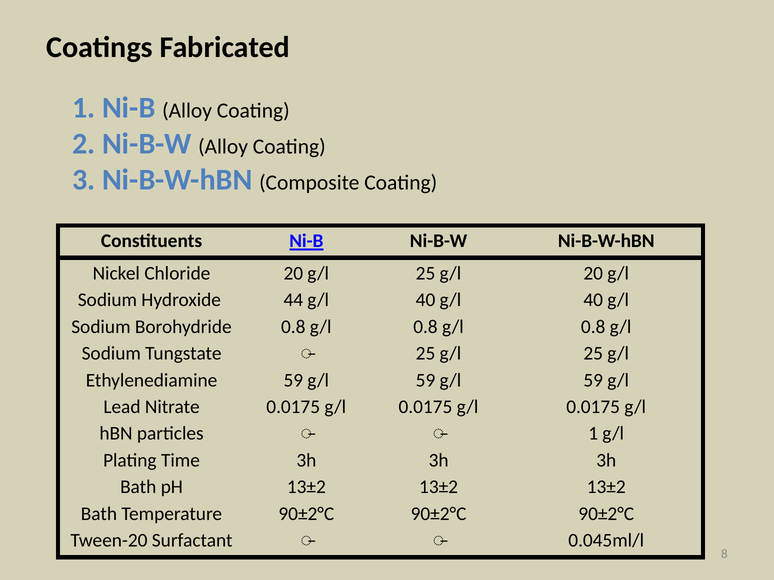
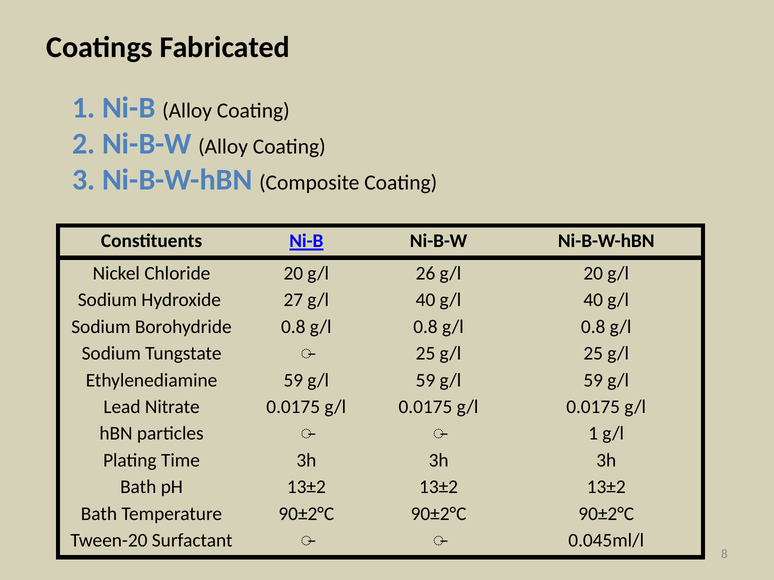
20 g/l 25: 25 -> 26
44: 44 -> 27
